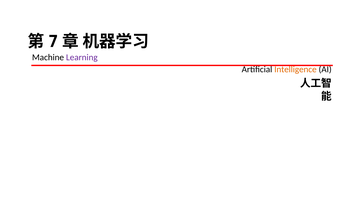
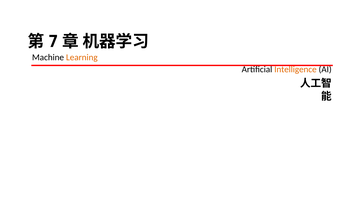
Learning colour: purple -> orange
